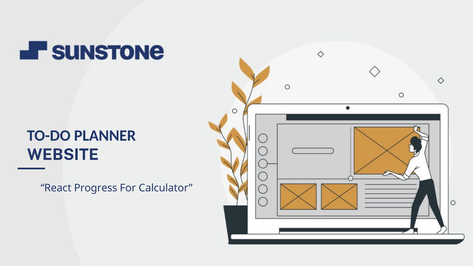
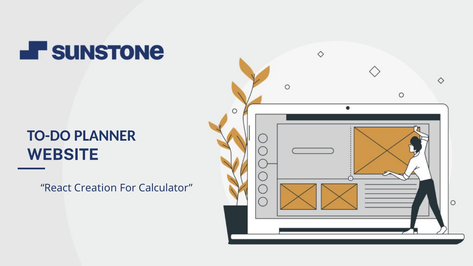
Progress: Progress -> Creation
